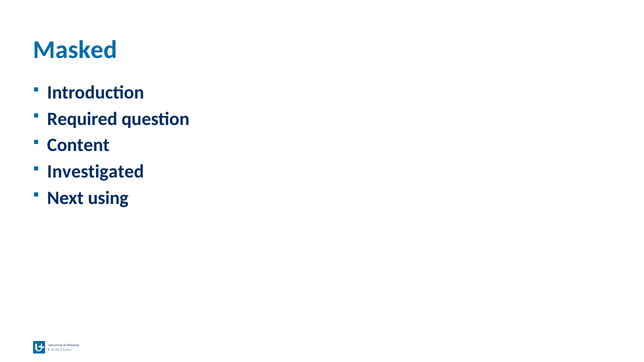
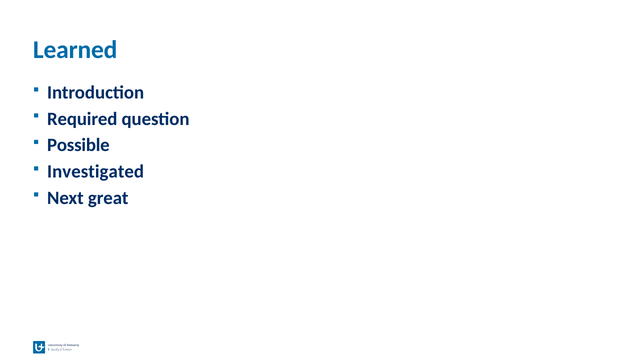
Masked: Masked -> Learned
Content: Content -> Possible
using: using -> great
